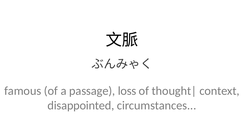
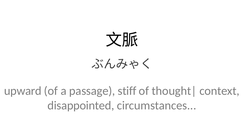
famous: famous -> upward
loss: loss -> stiff
